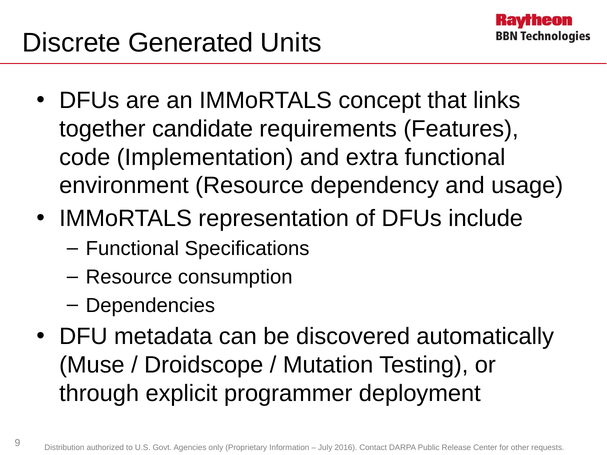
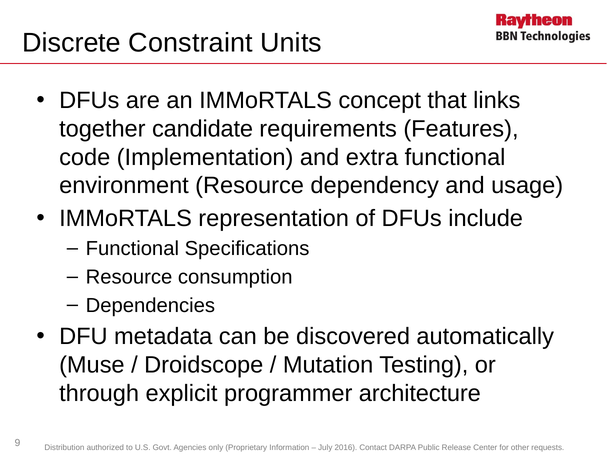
Generated: Generated -> Constraint
deployment: deployment -> architecture
